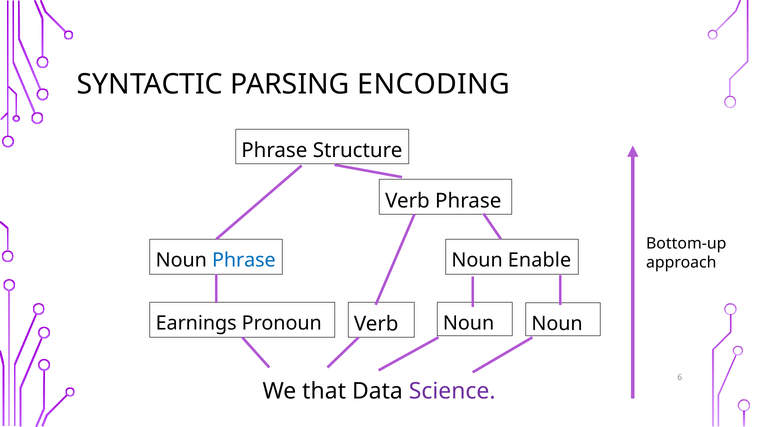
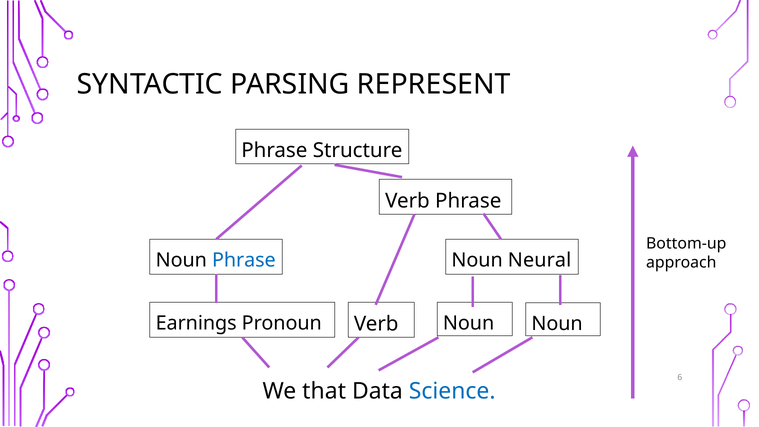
ENCODING: ENCODING -> REPRESENT
Enable: Enable -> Neural
Science colour: purple -> blue
